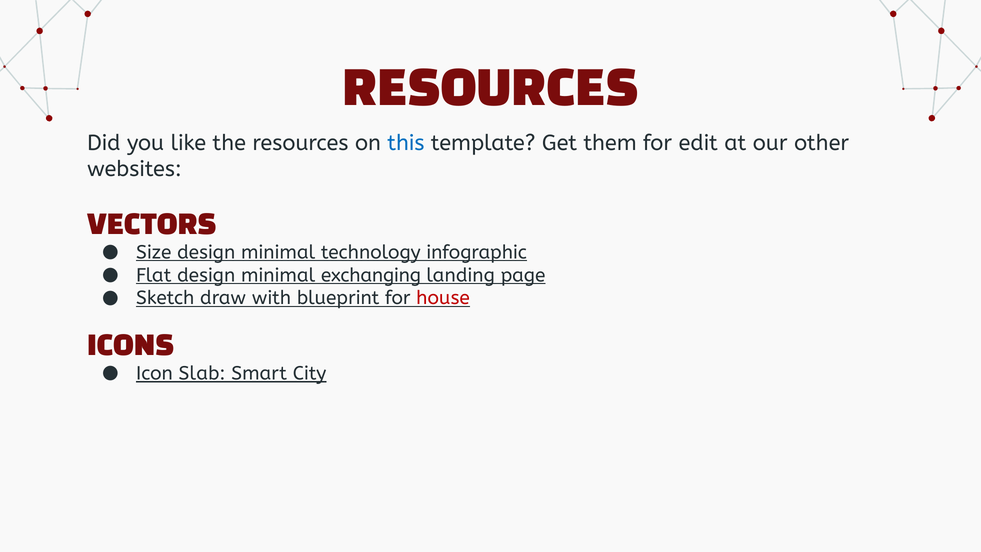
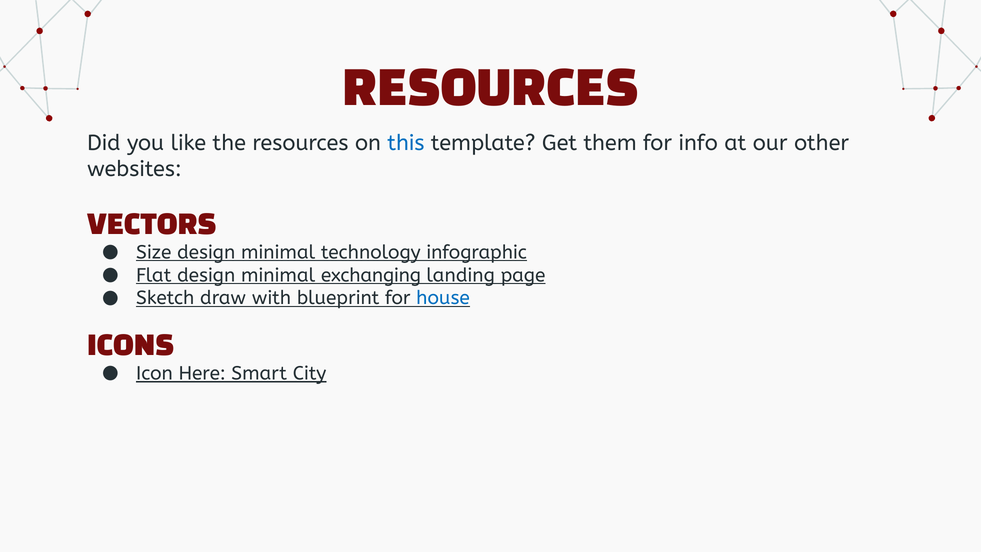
edit: edit -> info
house colour: red -> blue
Slab: Slab -> Here
